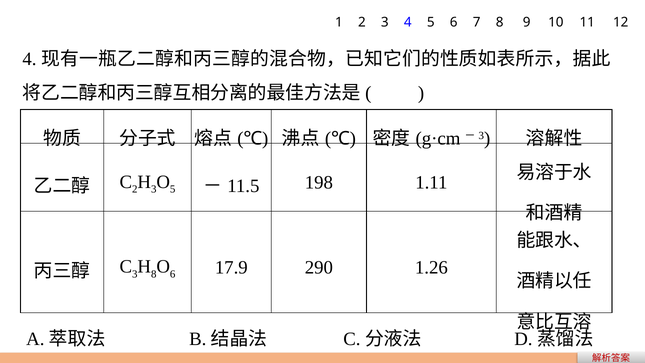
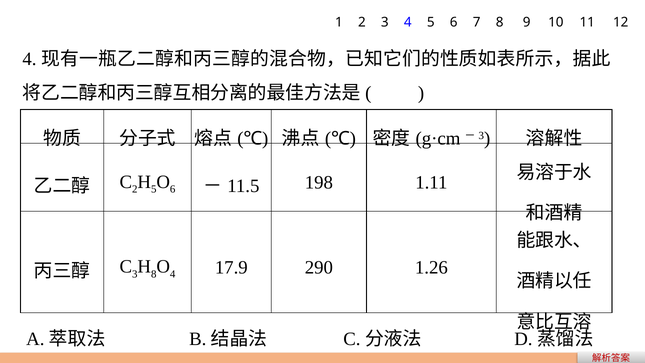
3 at (154, 189): 3 -> 5
5 at (173, 189): 5 -> 6
6 at (173, 274): 6 -> 4
